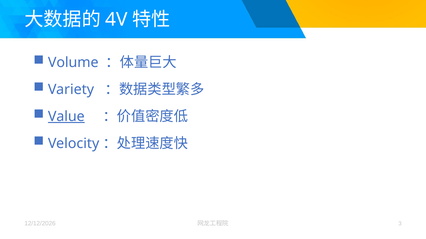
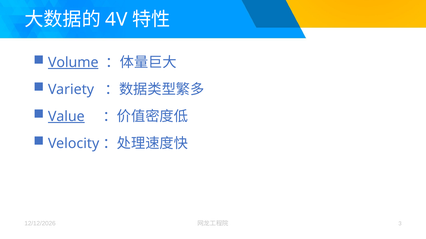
Volume underline: none -> present
